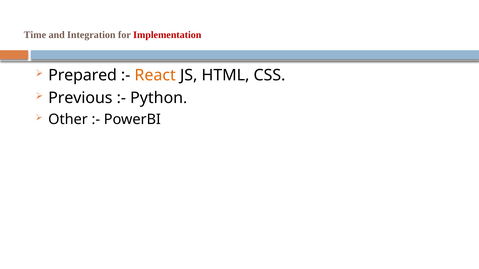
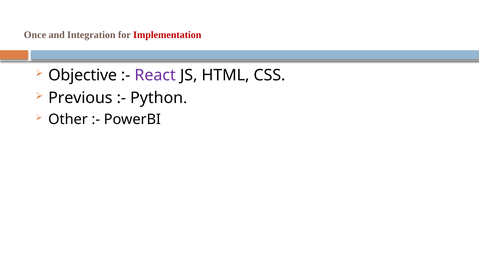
Time: Time -> Once
Prepared: Prepared -> Objective
React colour: orange -> purple
